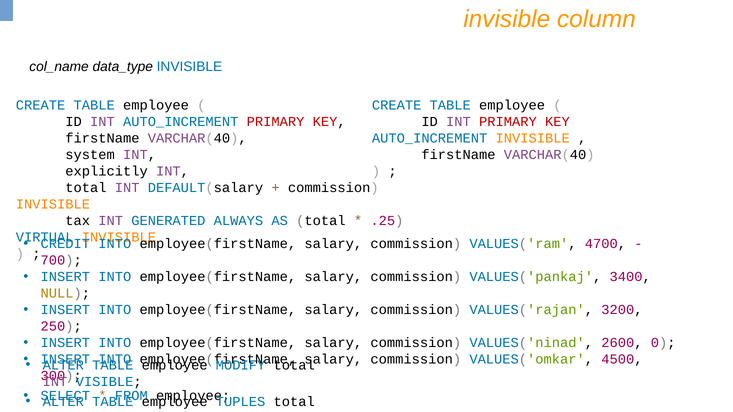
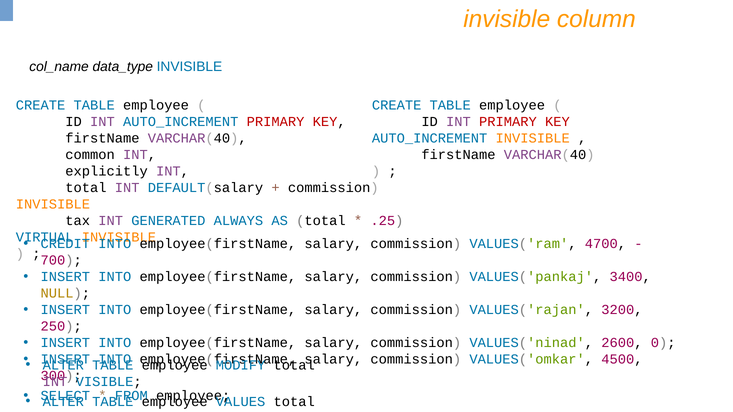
system: system -> common
TUPLES: TUPLES -> VALUES
